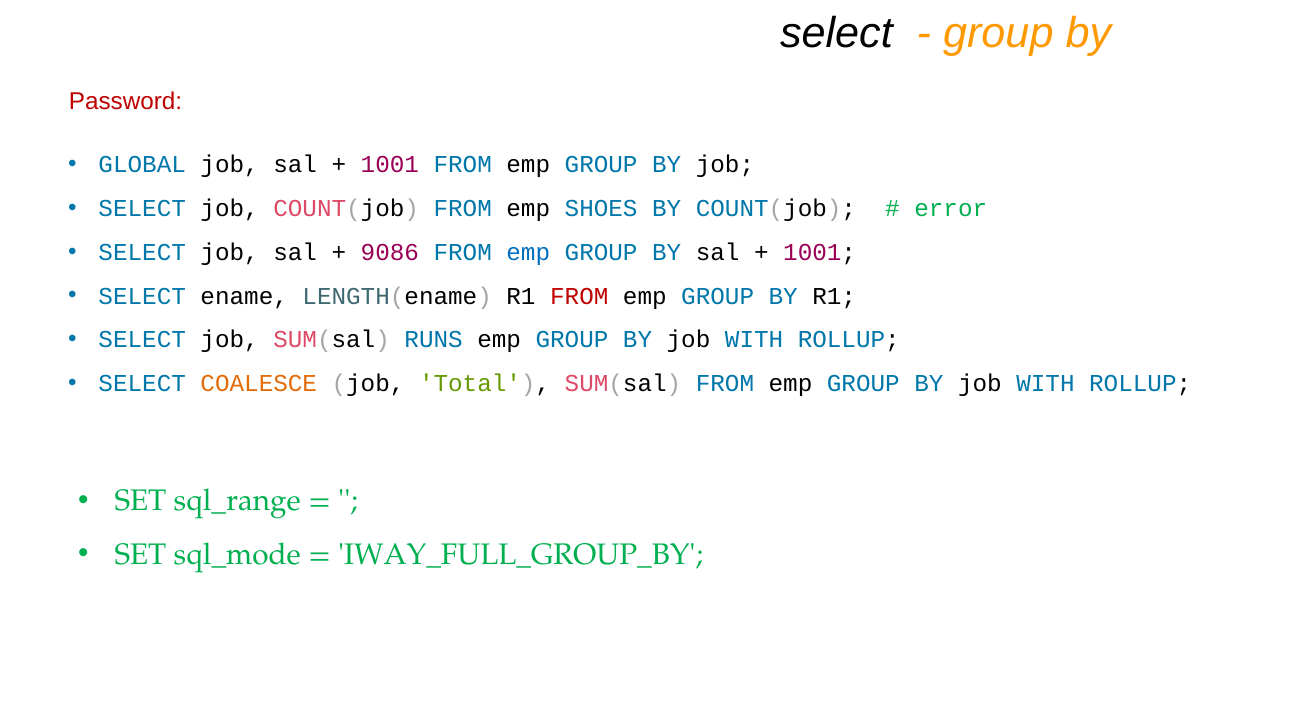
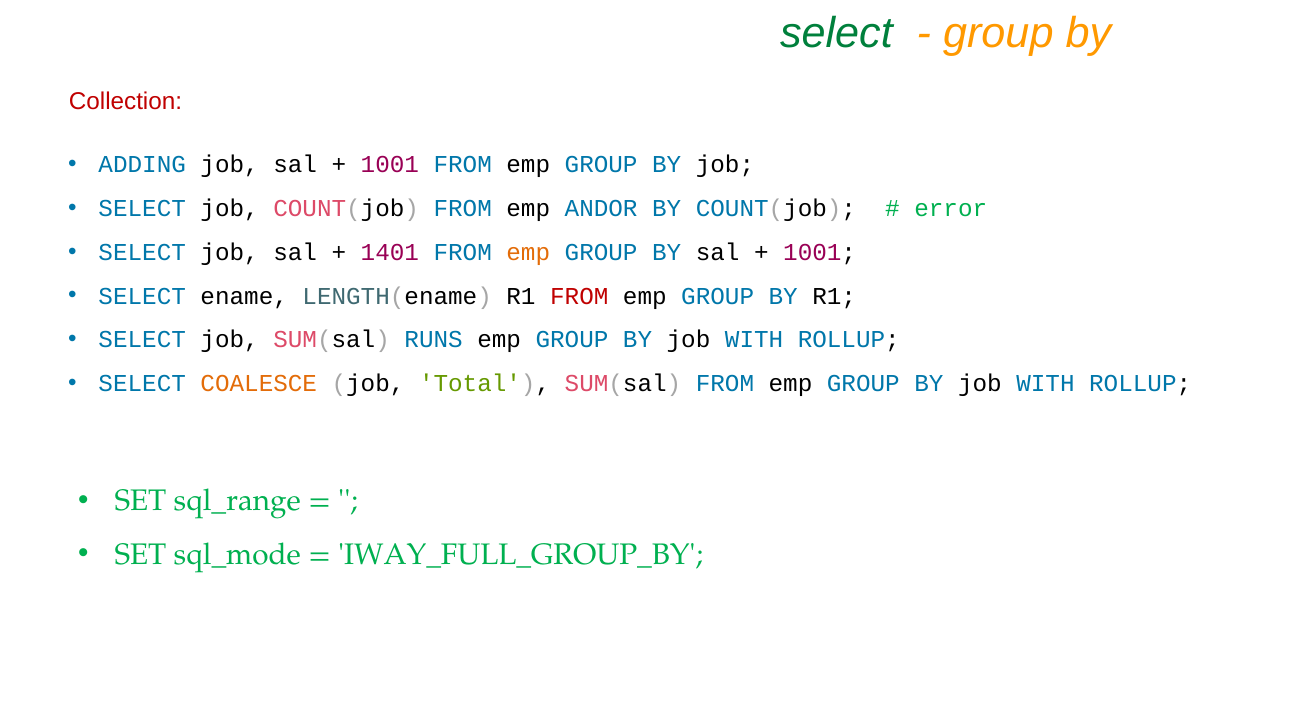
select at (836, 34) colour: black -> green
Password: Password -> Collection
GLOBAL: GLOBAL -> ADDING
SHOES: SHOES -> ANDOR
9086: 9086 -> 1401
emp at (528, 253) colour: blue -> orange
